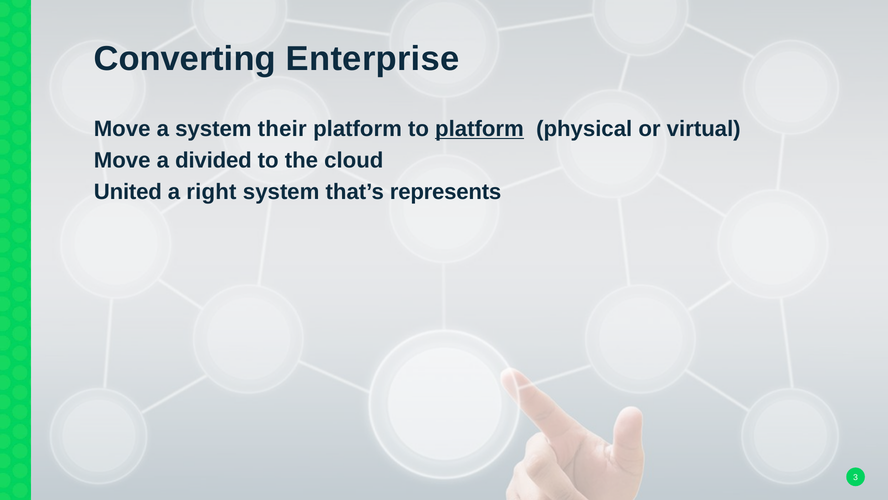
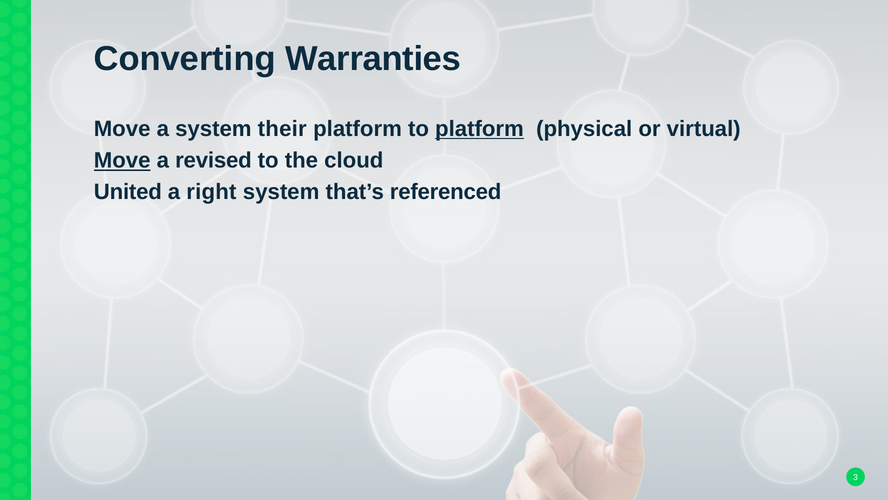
Enterprise: Enterprise -> Warranties
Move at (122, 160) underline: none -> present
divided: divided -> revised
represents: represents -> referenced
